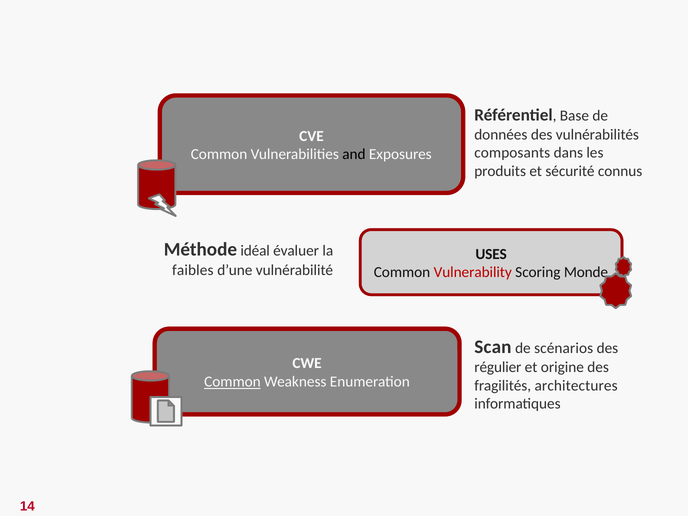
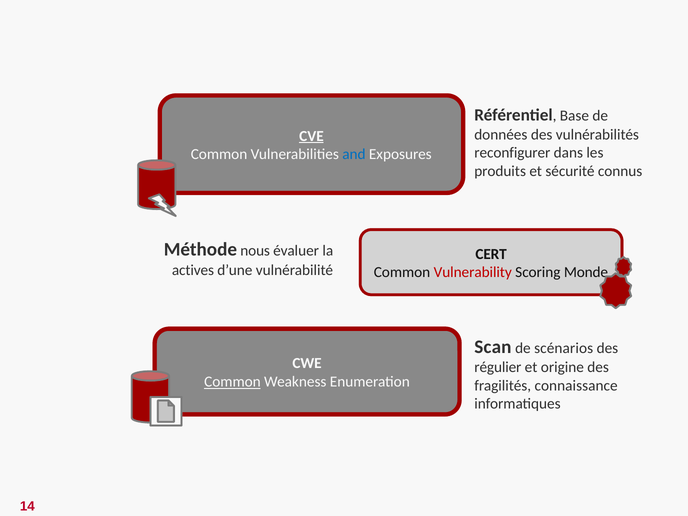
CVE underline: none -> present
composants: composants -> reconfigurer
and colour: black -> blue
idéal: idéal -> nous
USES: USES -> CERT
faibles: faibles -> actives
architectures: architectures -> connaissance
